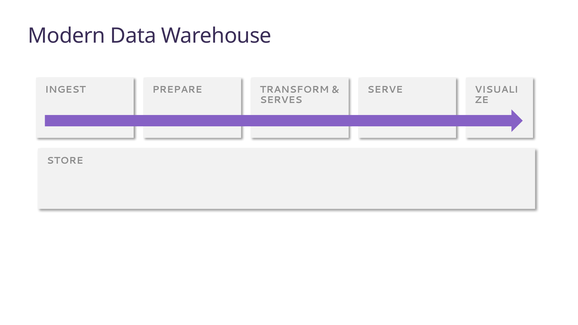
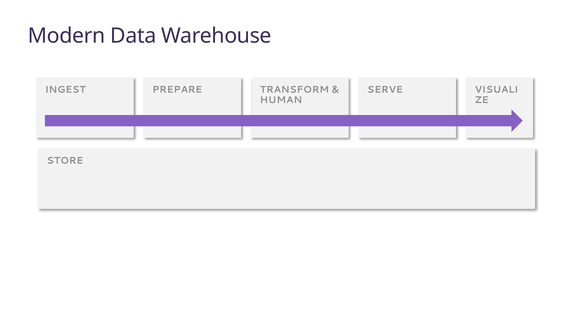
SERVES: SERVES -> HUMAN
